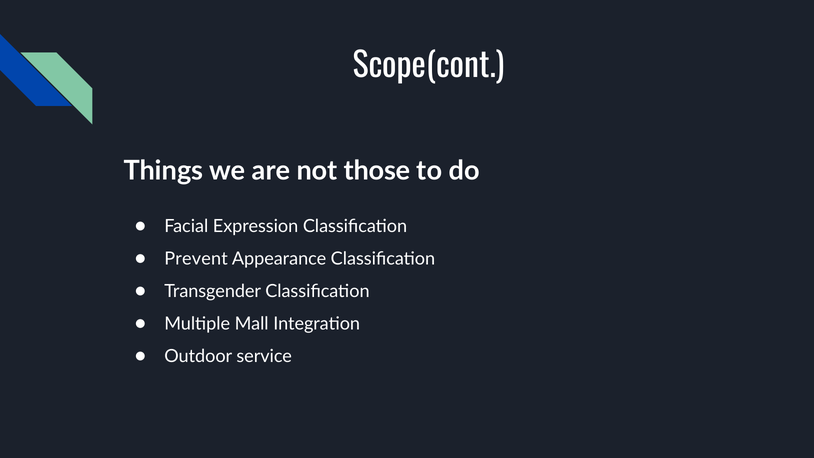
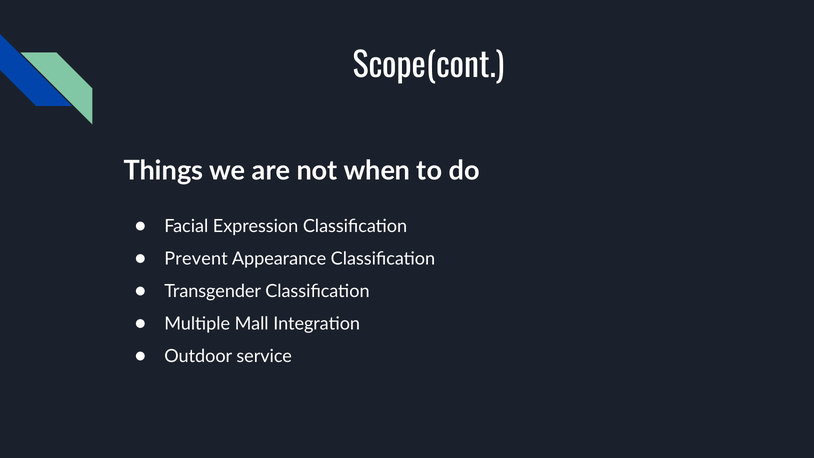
those: those -> when
